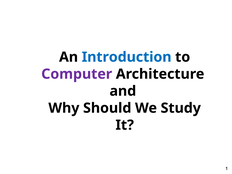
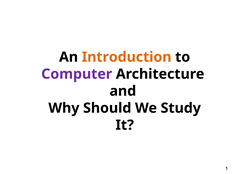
Introduction colour: blue -> orange
